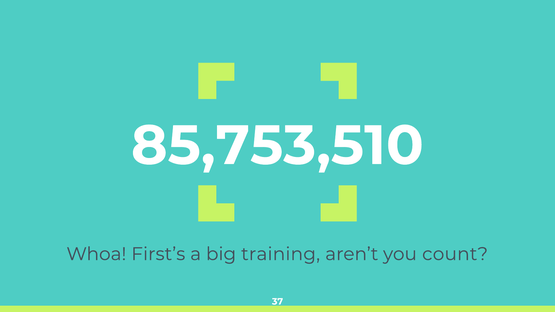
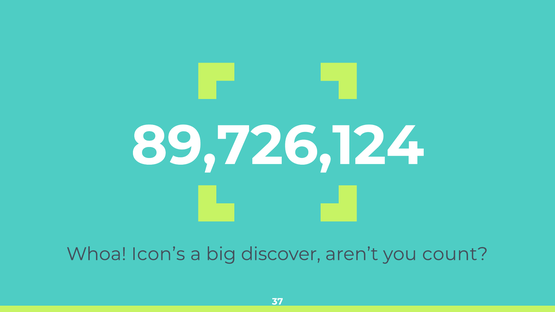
85,753,510: 85,753,510 -> 89,726,124
First’s: First’s -> Icon’s
training: training -> discover
